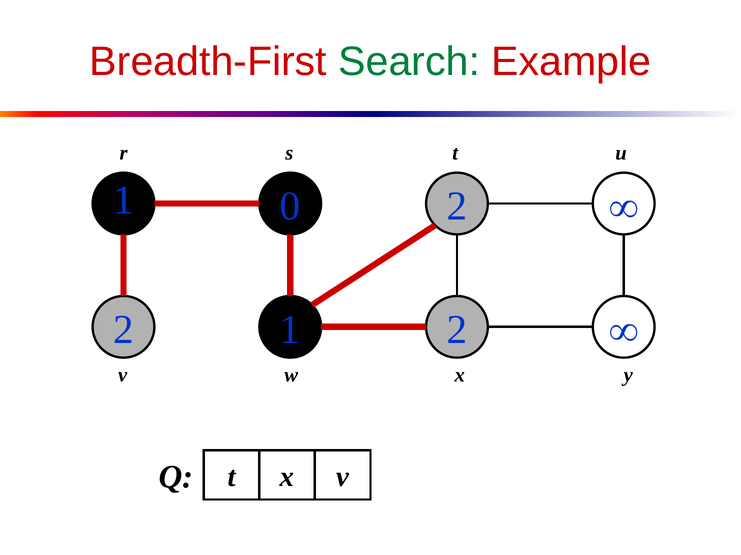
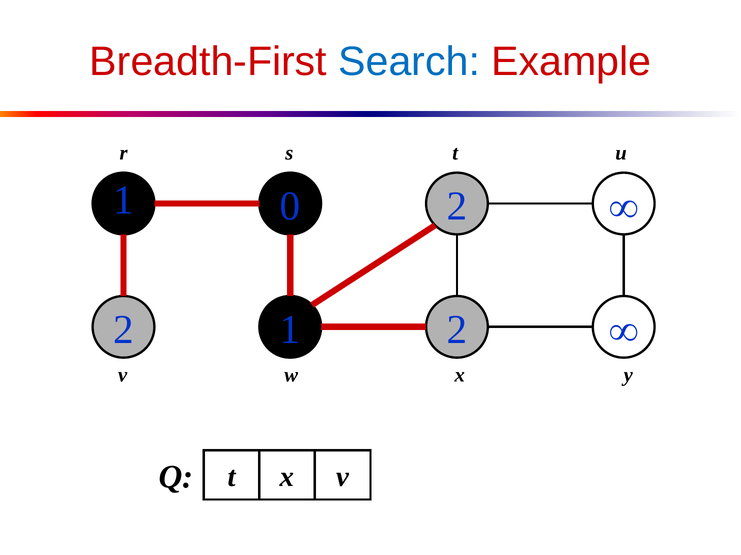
Search colour: green -> blue
